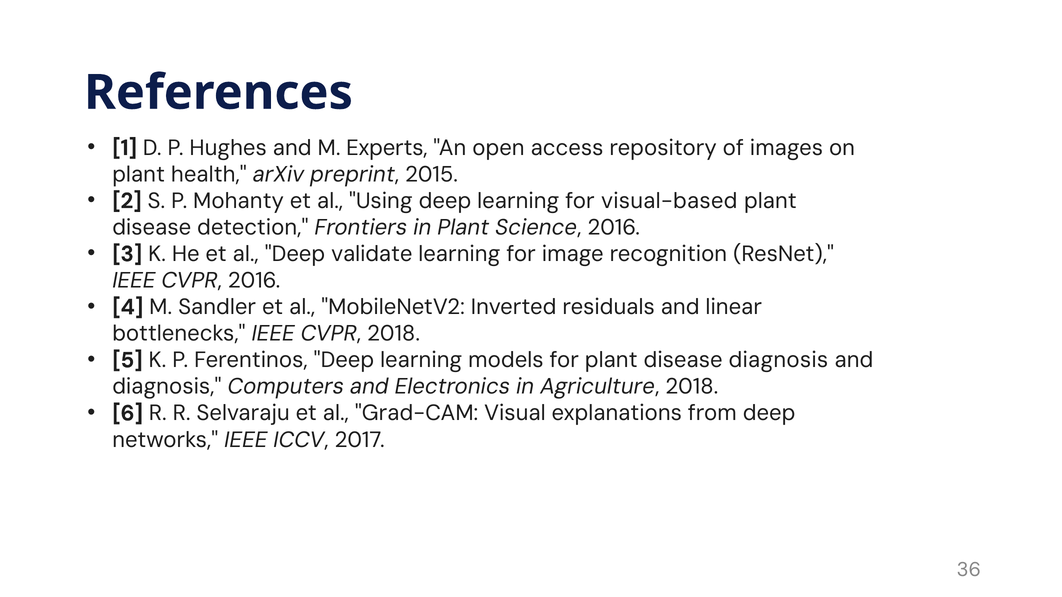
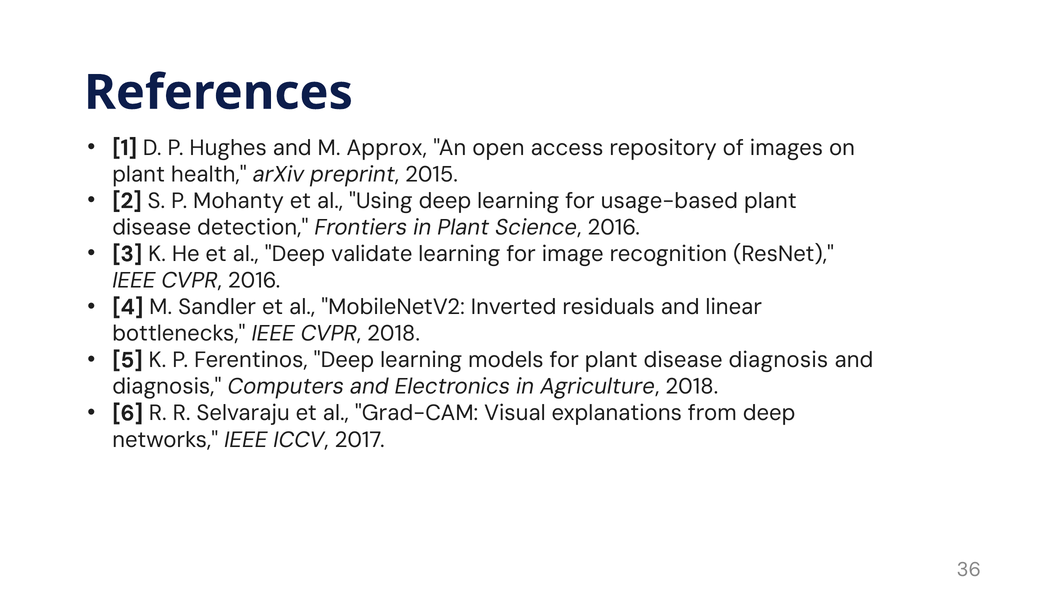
Experts: Experts -> Approx
visual-based: visual-based -> usage-based
